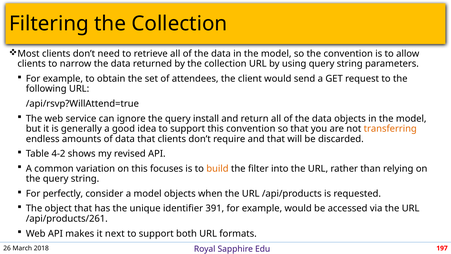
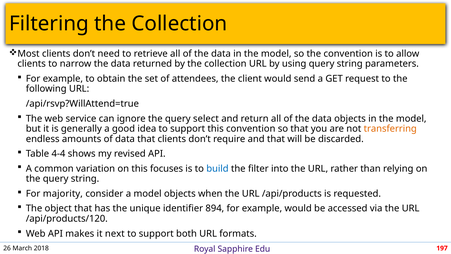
install: install -> select
4-2: 4-2 -> 4-4
build colour: orange -> blue
perfectly: perfectly -> majority
391: 391 -> 894
/api/products/261: /api/products/261 -> /api/products/120
